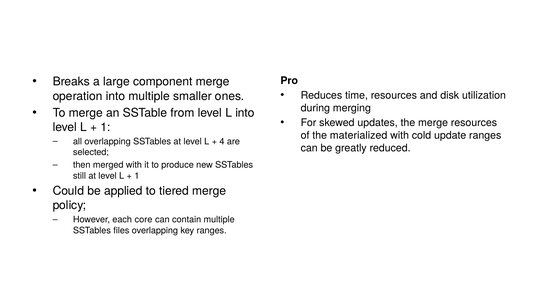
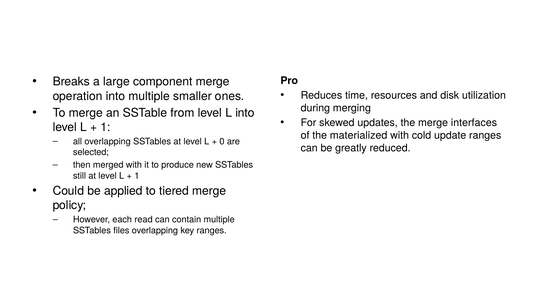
merge resources: resources -> interfaces
4: 4 -> 0
core: core -> read
